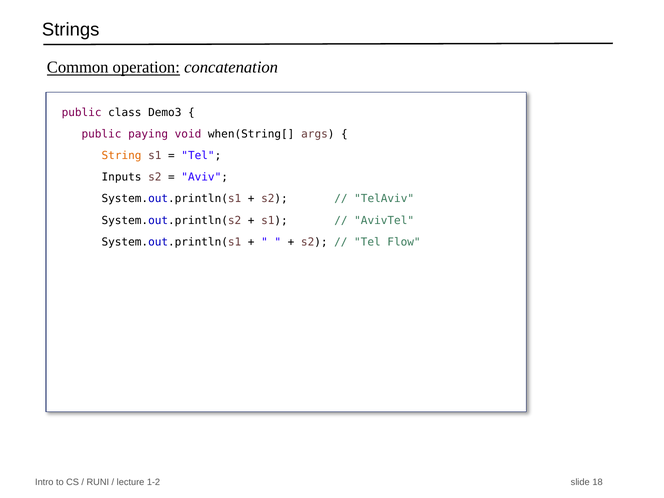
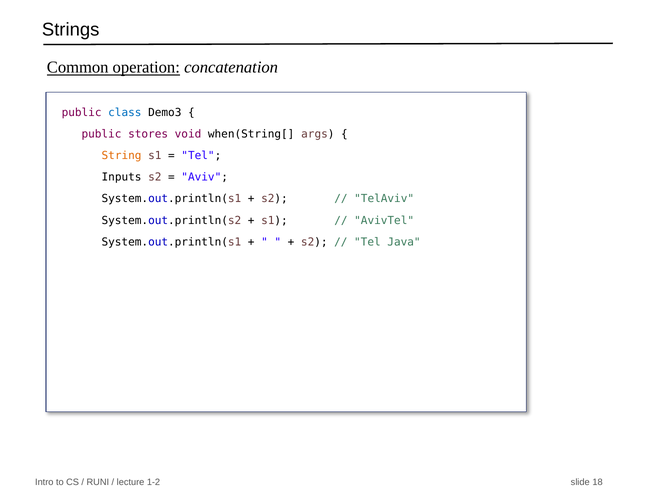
class colour: black -> blue
paying: paying -> stores
Flow: Flow -> Java
